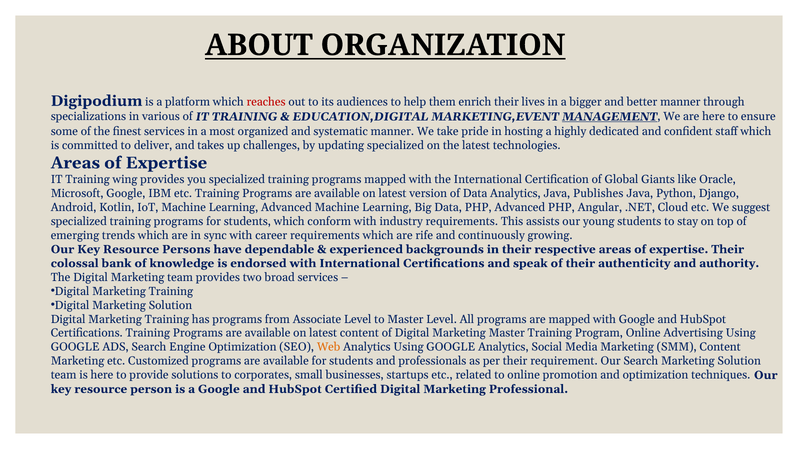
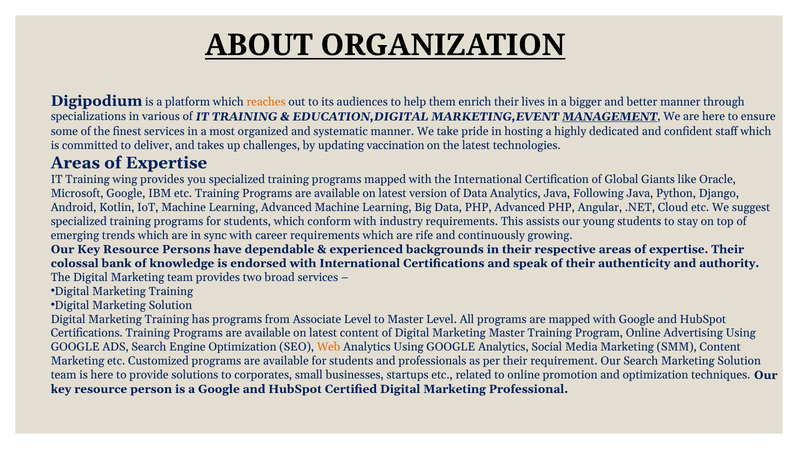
reaches colour: red -> orange
updating specialized: specialized -> vaccination
Publishes: Publishes -> Following
